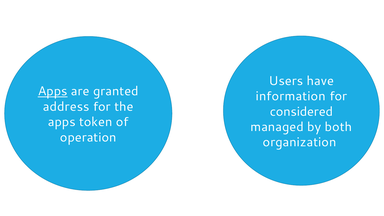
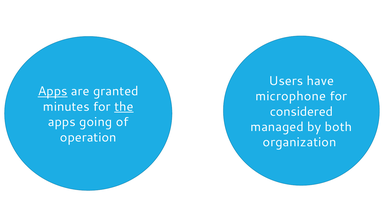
information: information -> microphone
address: address -> minutes
the underline: none -> present
token: token -> going
